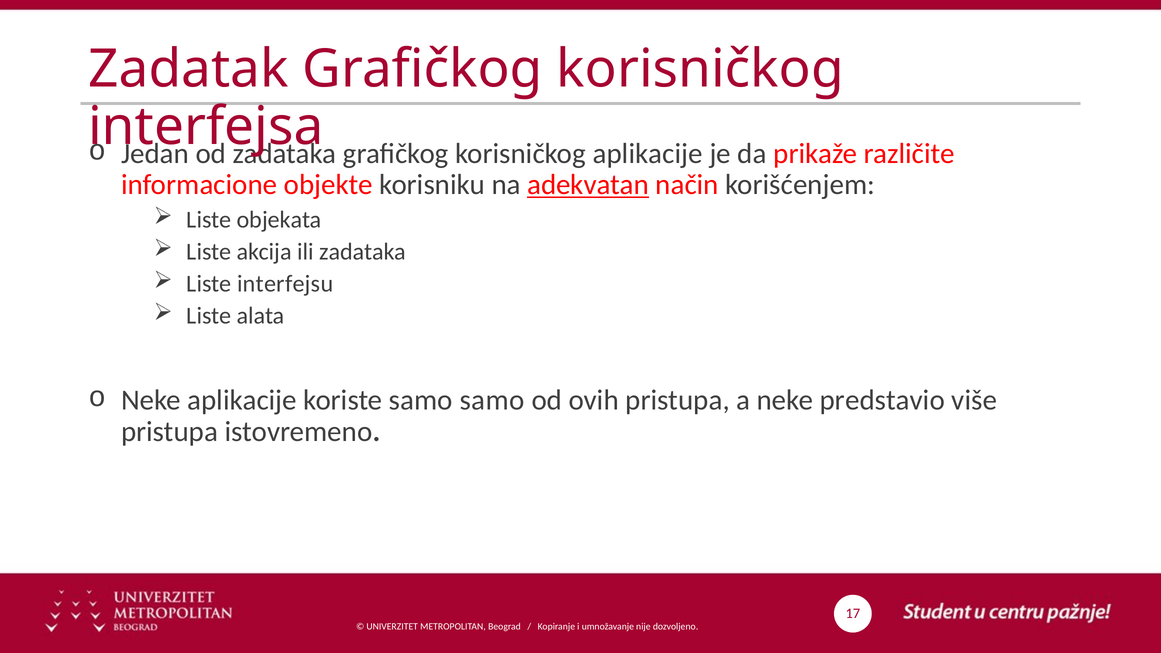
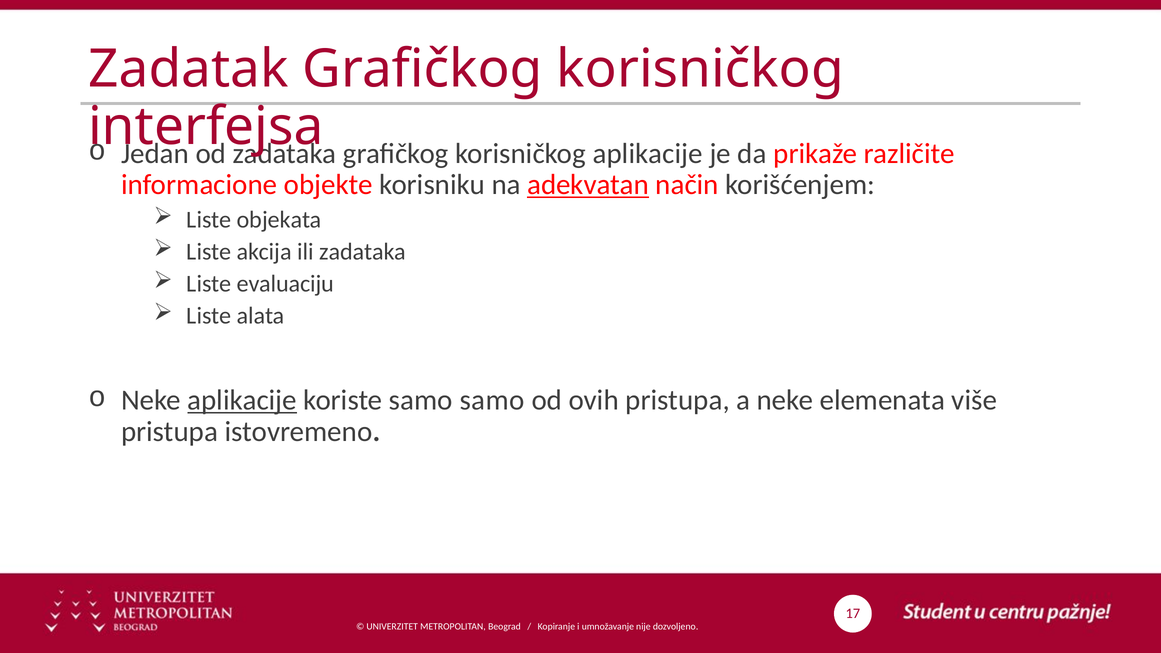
interfejsu: interfejsu -> evaluaciju
aplikacije at (242, 400) underline: none -> present
predstavio: predstavio -> elemenata
